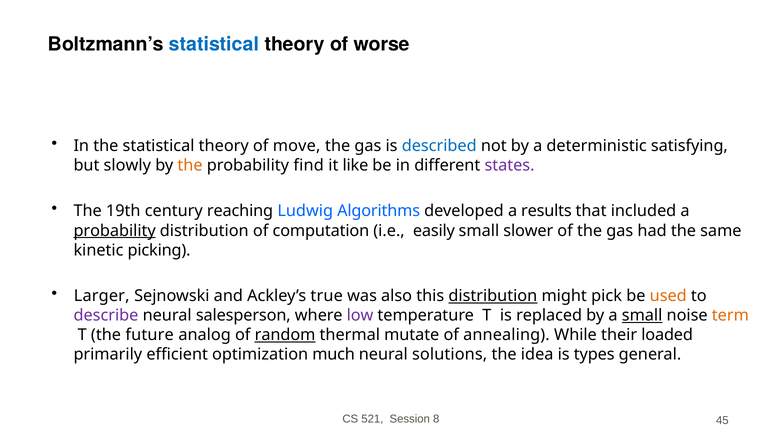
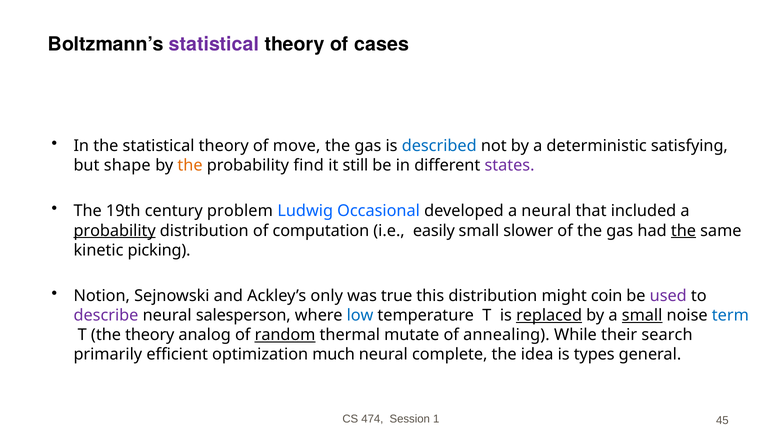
statistical at (214, 44) colour: blue -> purple
worse: worse -> cases
slowly: slowly -> shape
like: like -> still
reaching: reaching -> problem
Algorithms: Algorithms -> Occasional
a results: results -> neural
the at (683, 231) underline: none -> present
Larger: Larger -> Notion
true: true -> only
also: also -> true
distribution at (493, 296) underline: present -> none
pick: pick -> coin
used colour: orange -> purple
low colour: purple -> blue
replaced underline: none -> present
term colour: orange -> blue
the future: future -> theory
loaded: loaded -> search
solutions: solutions -> complete
521: 521 -> 474
8: 8 -> 1
